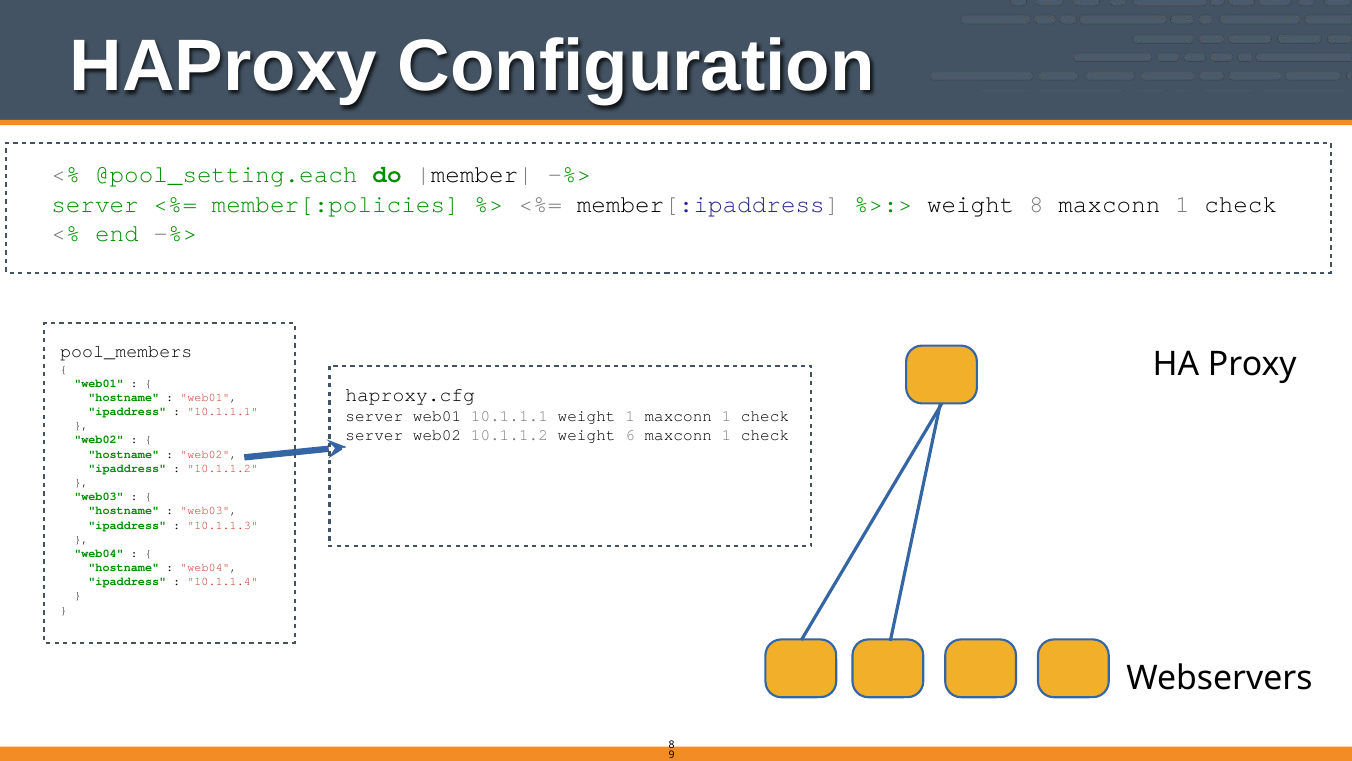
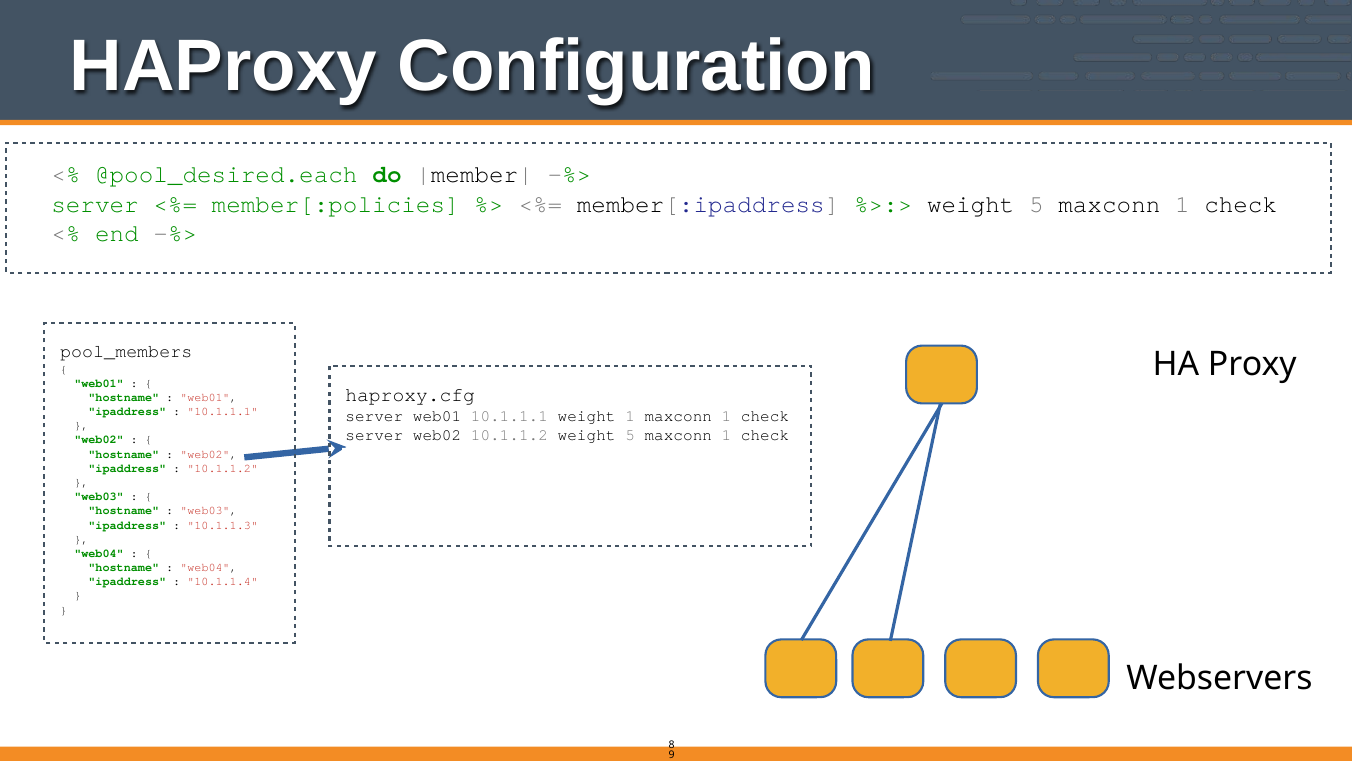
@pool_setting.each: @pool_setting.each -> @pool_desired.each
8 at (1036, 204): 8 -> 5
10.1.1.2 weight 6: 6 -> 5
